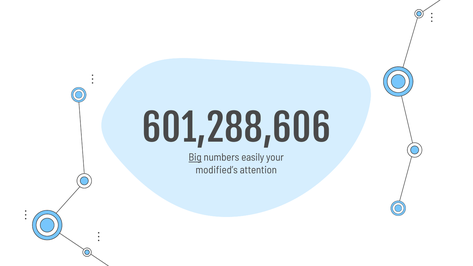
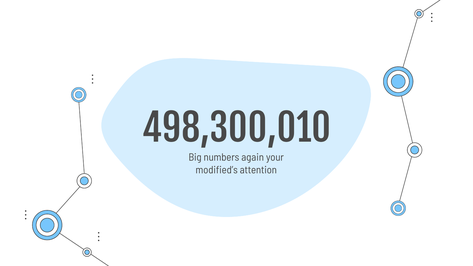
601,288,606: 601,288,606 -> 498,300,010
Big underline: present -> none
easily: easily -> again
